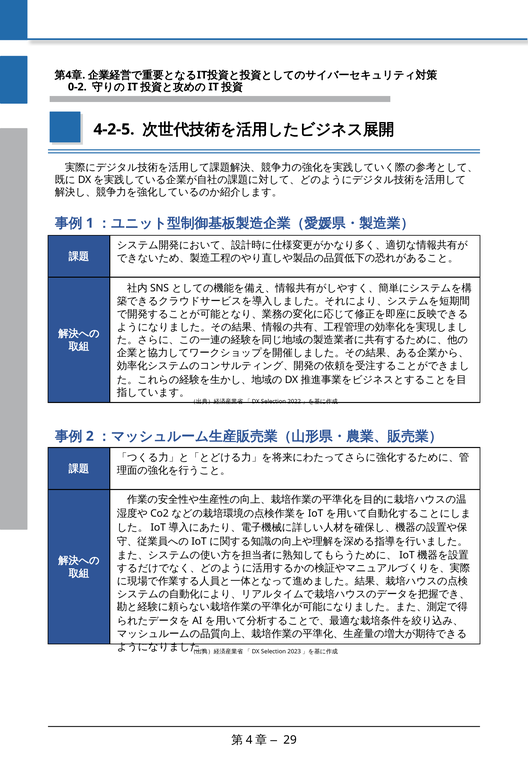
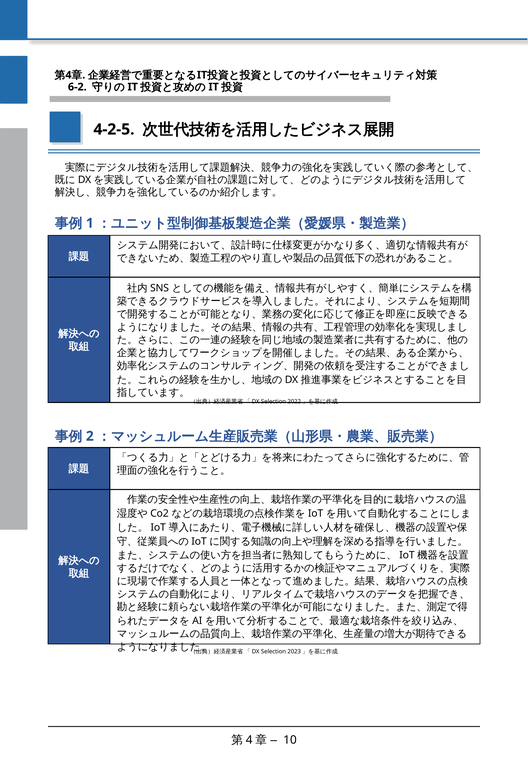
0-2: 0-2 -> 6-2
29: 29 -> 10
